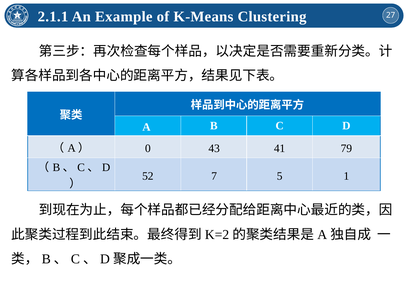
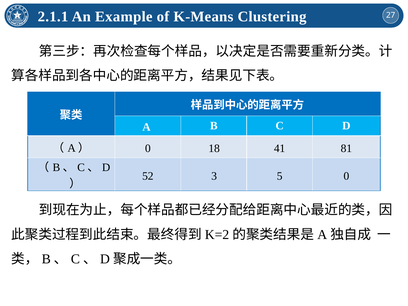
43: 43 -> 18
79: 79 -> 81
7: 7 -> 3
5 1: 1 -> 0
